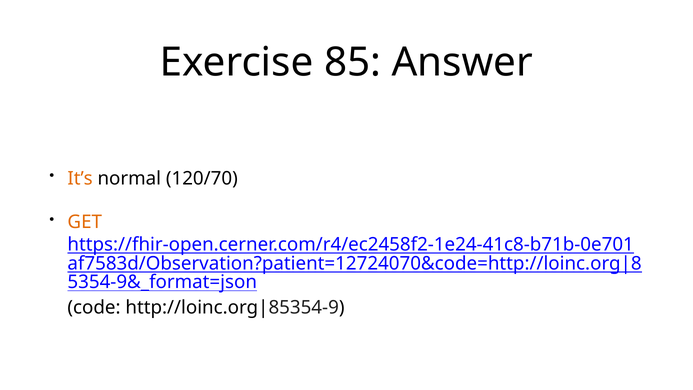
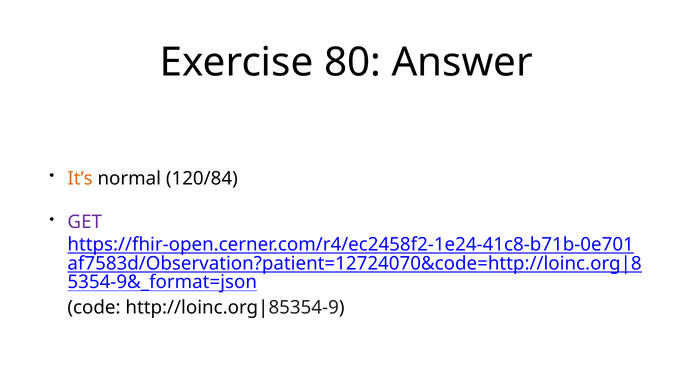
85: 85 -> 80
120/70: 120/70 -> 120/84
GET colour: orange -> purple
